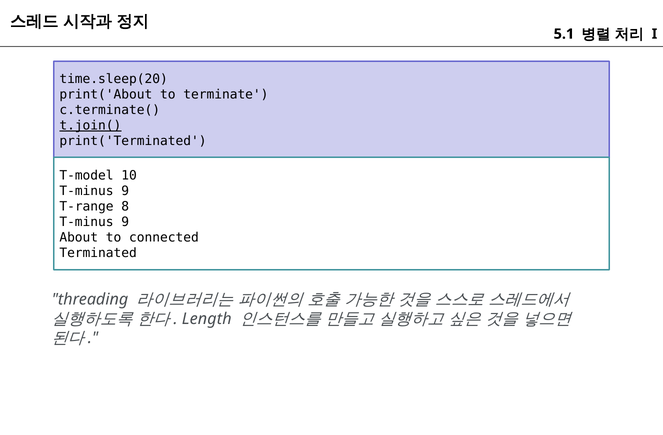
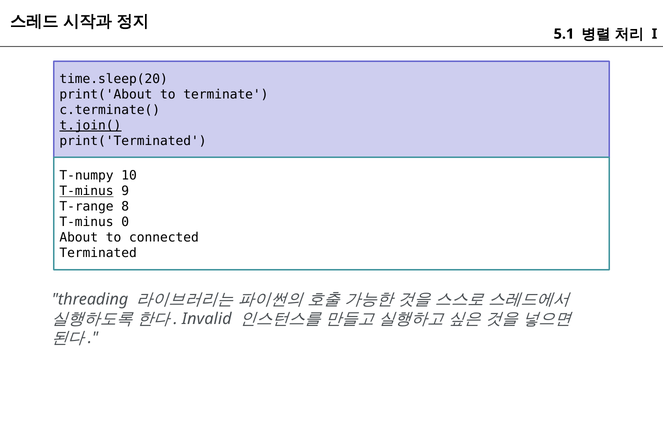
T-model: T-model -> T-numpy
T-minus at (86, 191) underline: none -> present
9 at (125, 222): 9 -> 0
Length: Length -> Invalid
